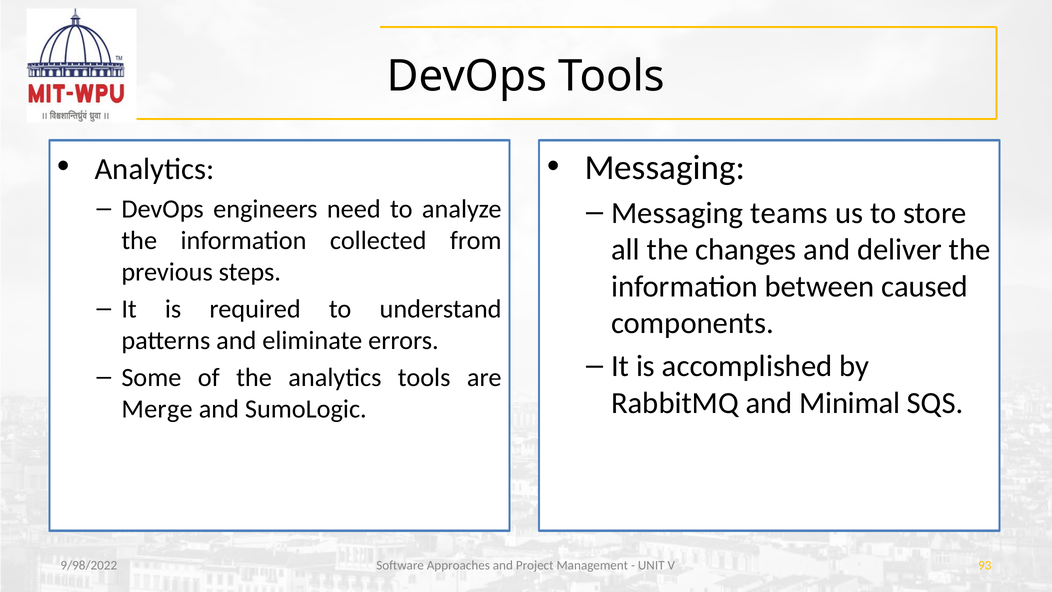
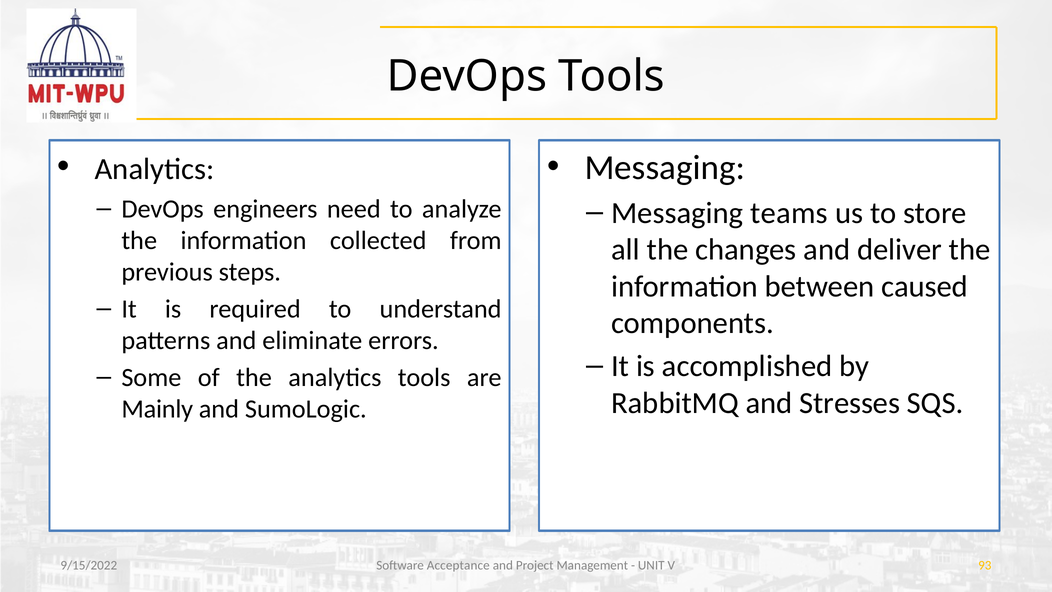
Minimal: Minimal -> Stresses
Merge: Merge -> Mainly
9/98/2022: 9/98/2022 -> 9/15/2022
Approaches: Approaches -> Acceptance
